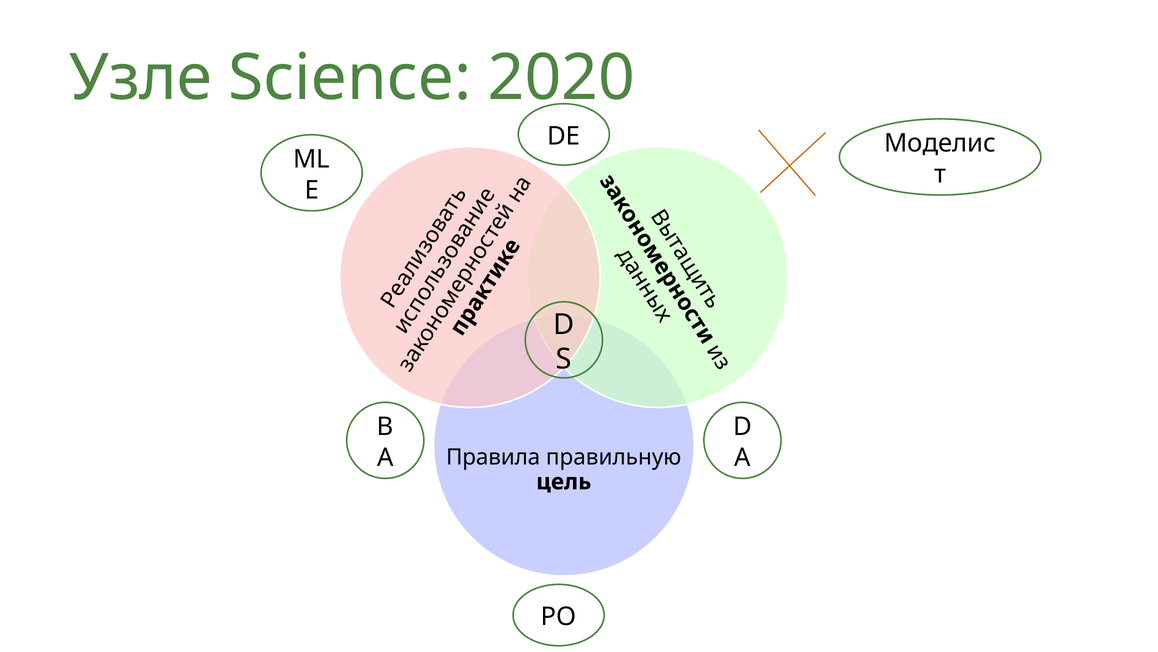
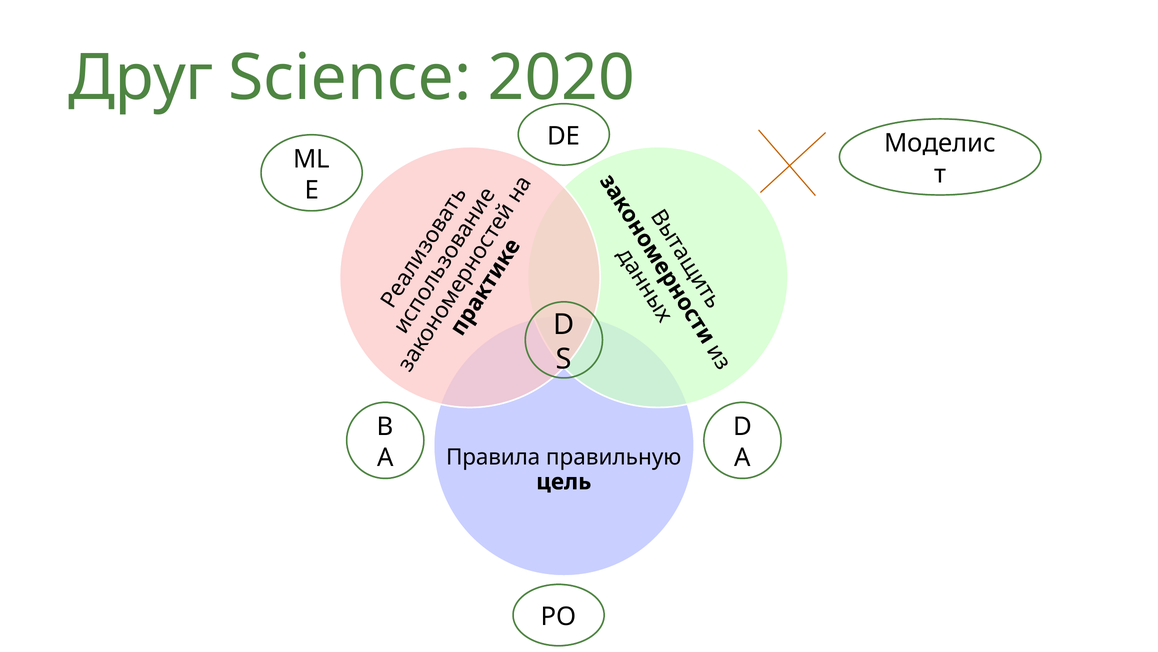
Узле: Узле -> Друг
